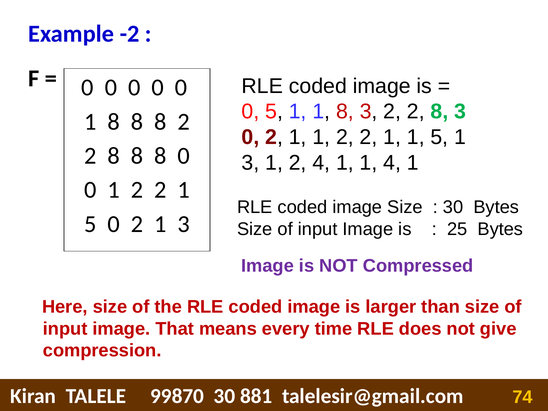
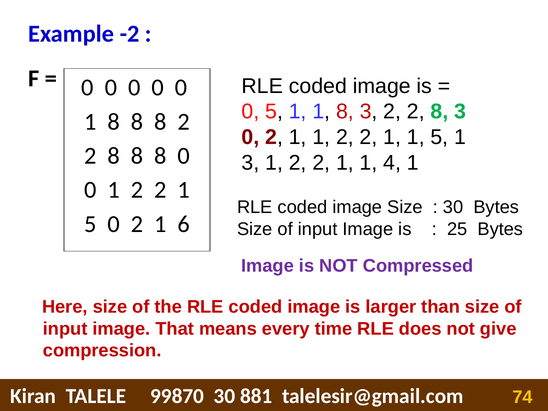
3 1 2 4: 4 -> 2
2 1 3: 3 -> 6
